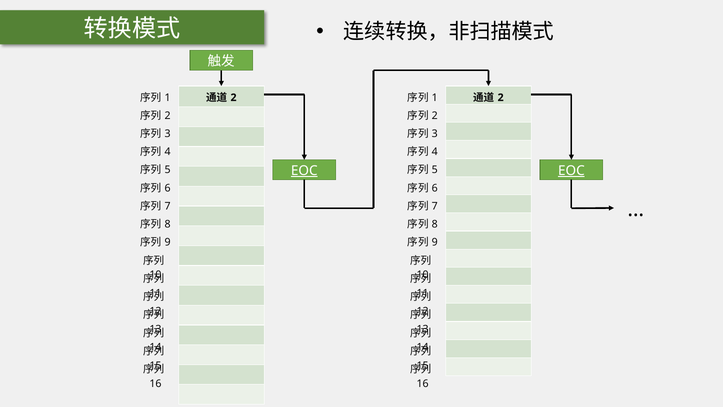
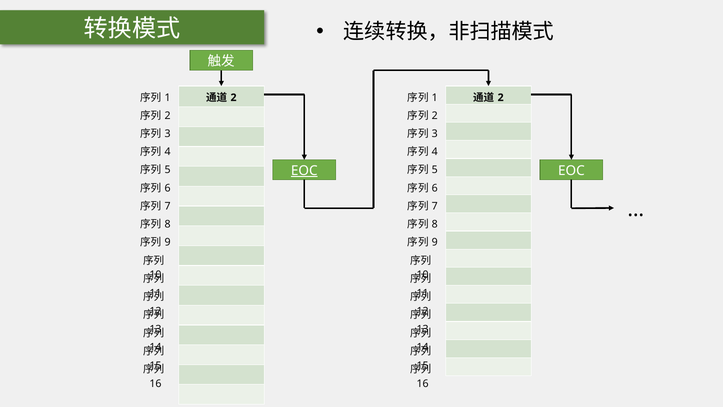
EOC at (571, 171) underline: present -> none
